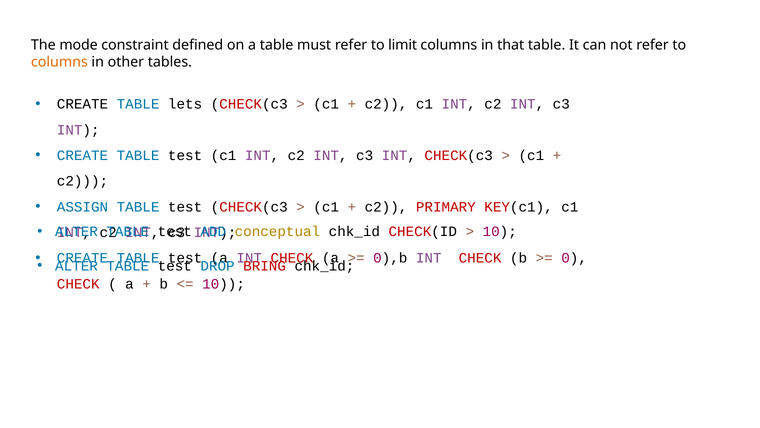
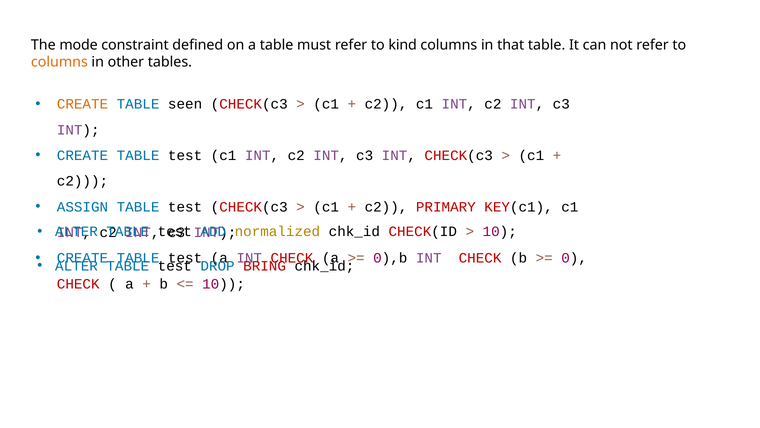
limit: limit -> kind
CREATE at (82, 104) colour: black -> orange
lets: lets -> seen
conceptual: conceptual -> normalized
